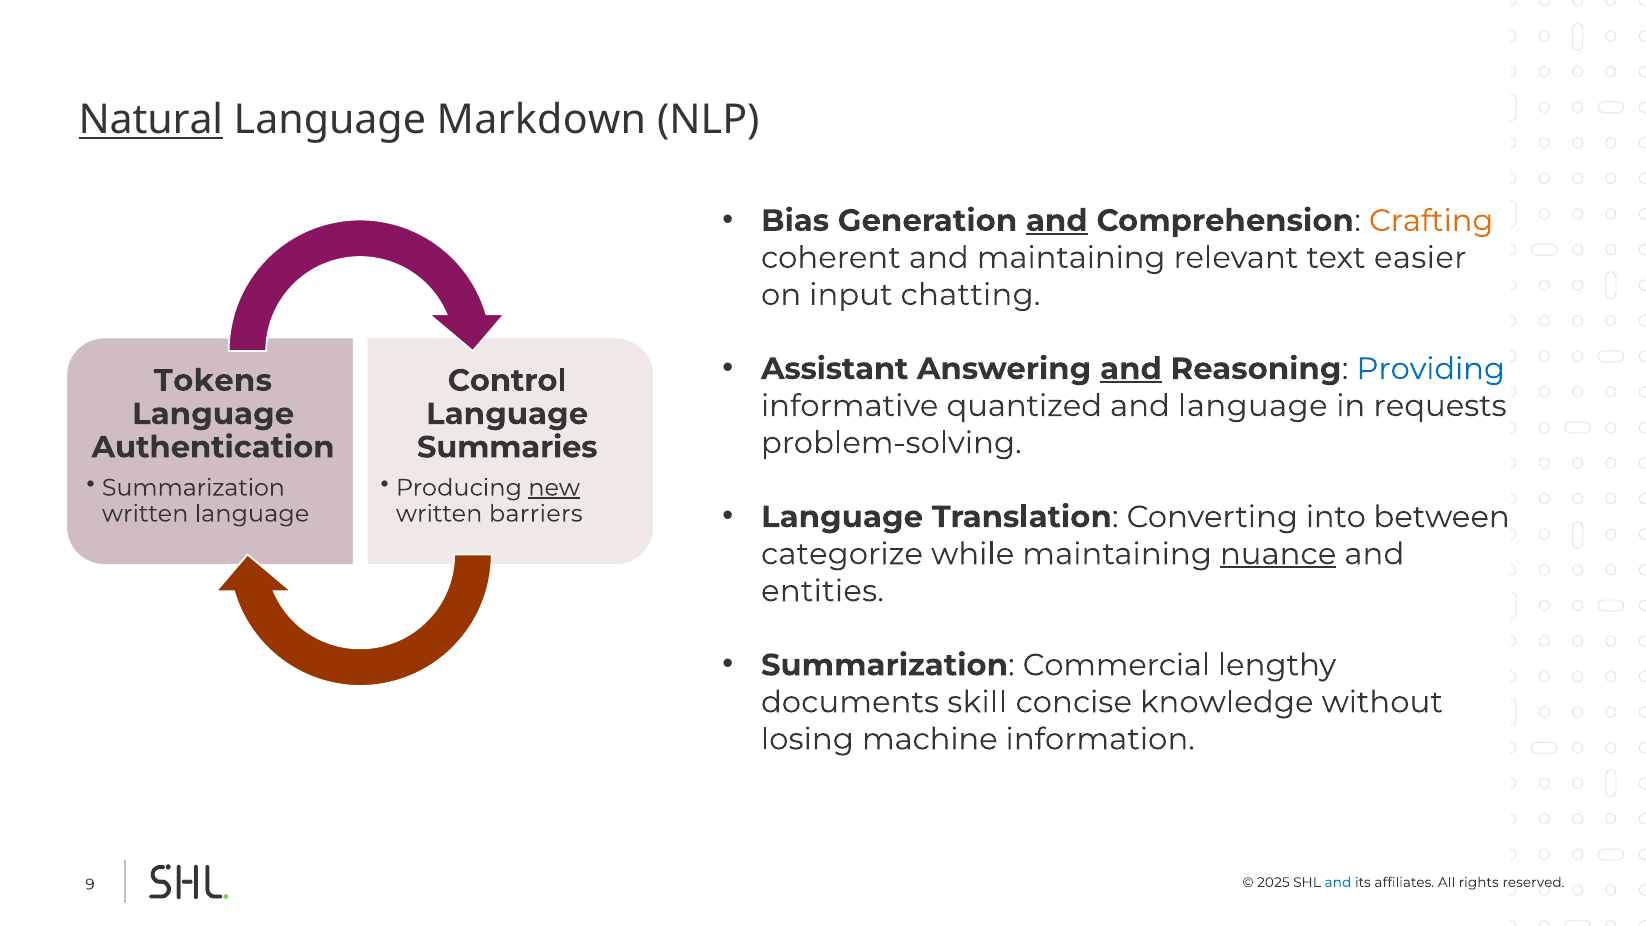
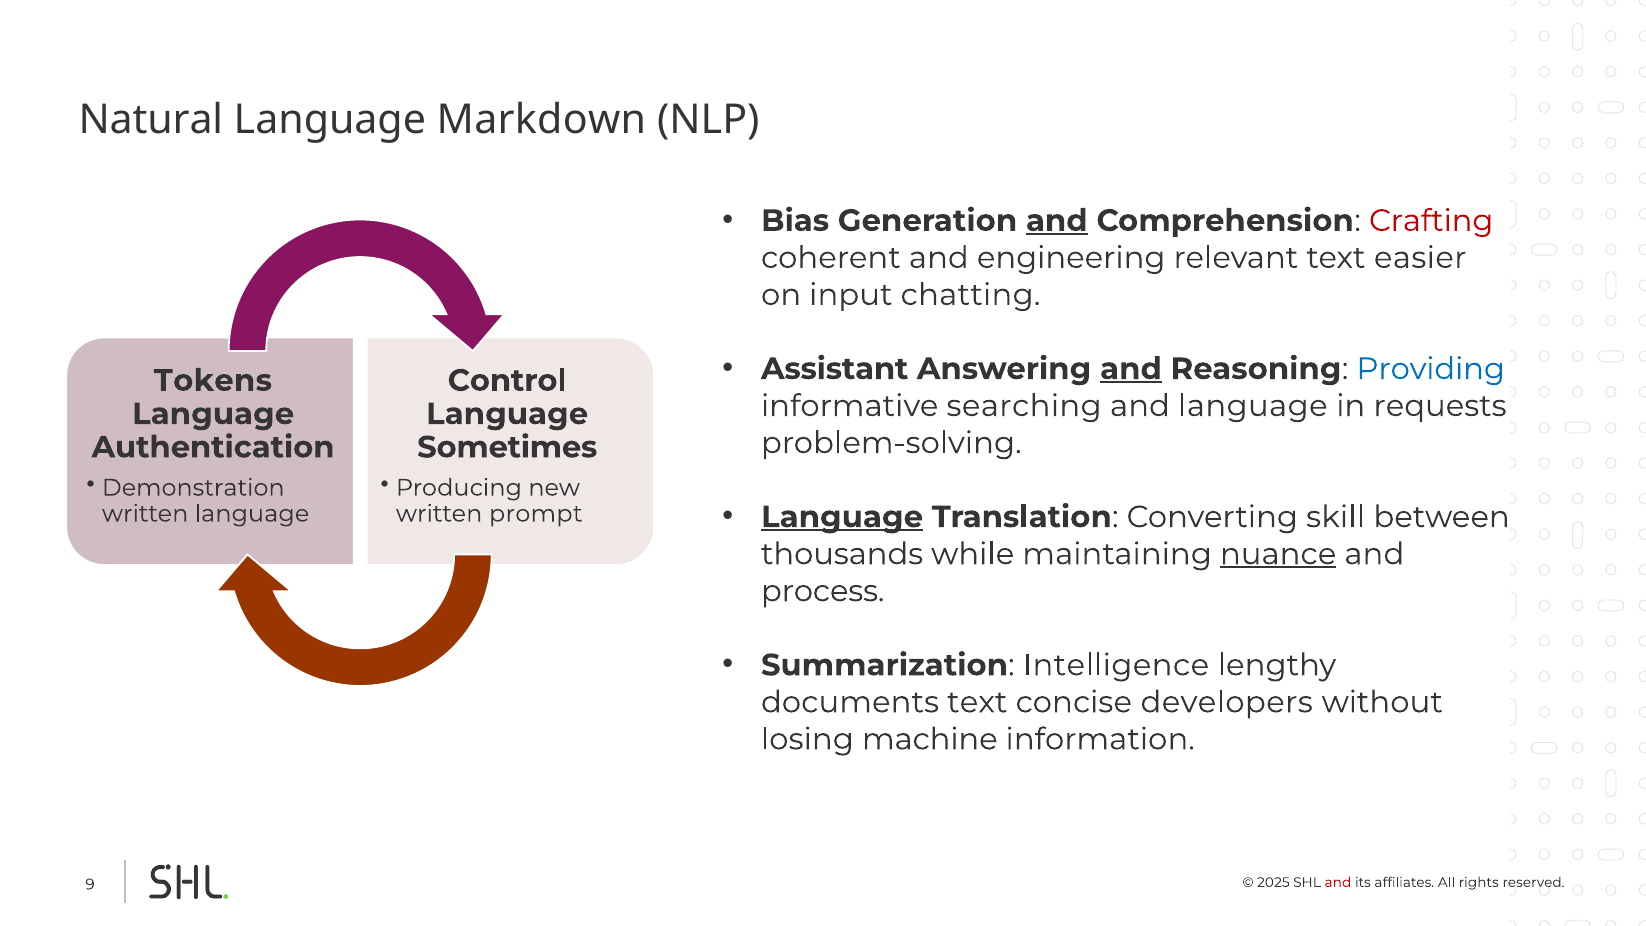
Natural underline: present -> none
Crafting colour: orange -> red
and maintaining: maintaining -> engineering
quantized: quantized -> searching
Summaries: Summaries -> Sometimes
Summarization at (193, 488): Summarization -> Demonstration
new underline: present -> none
Language at (842, 517) underline: none -> present
into: into -> skill
barriers: barriers -> prompt
categorize: categorize -> thousands
entities: entities -> process
Commercial: Commercial -> Intelligence
documents skill: skill -> text
knowledge: knowledge -> developers
and at (1338, 882) colour: blue -> red
